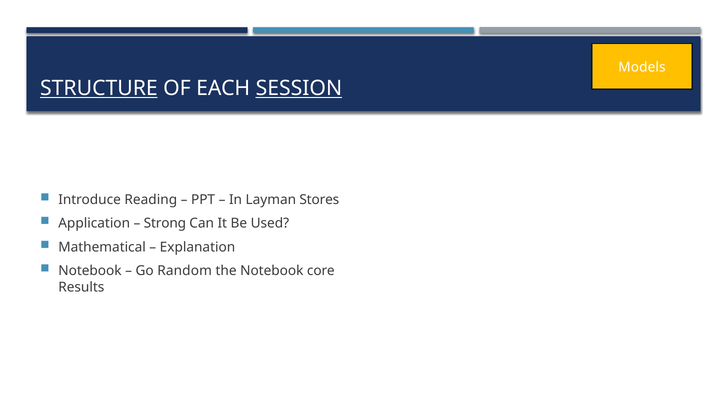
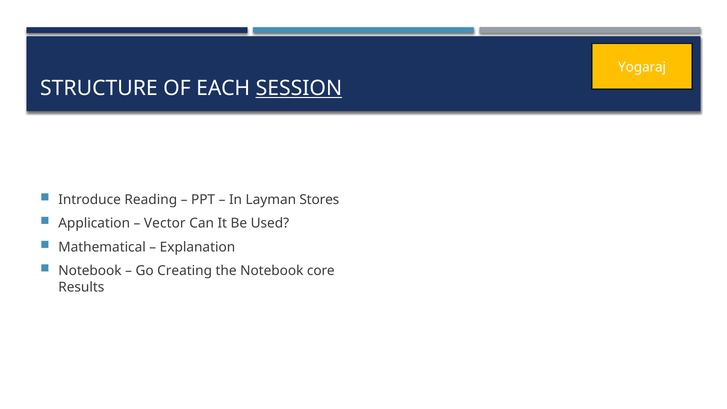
Models: Models -> Yogaraj
STRUCTURE underline: present -> none
Strong: Strong -> Vector
Random: Random -> Creating
